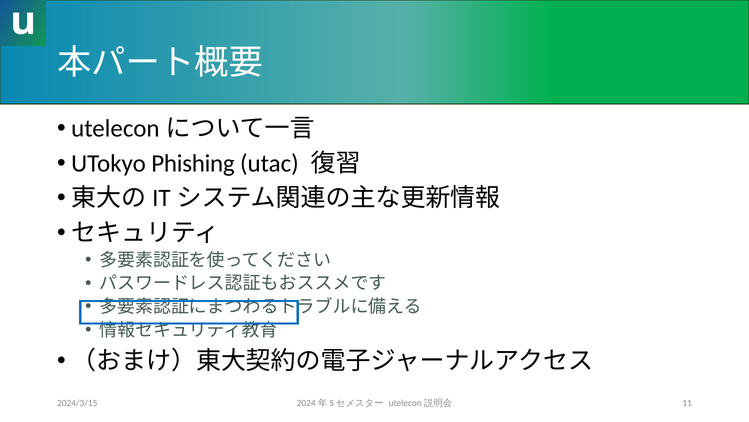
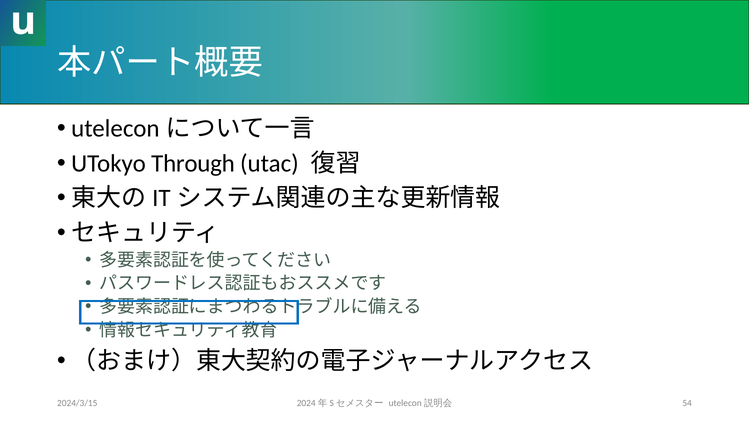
Phishing: Phishing -> Through
11: 11 -> 54
